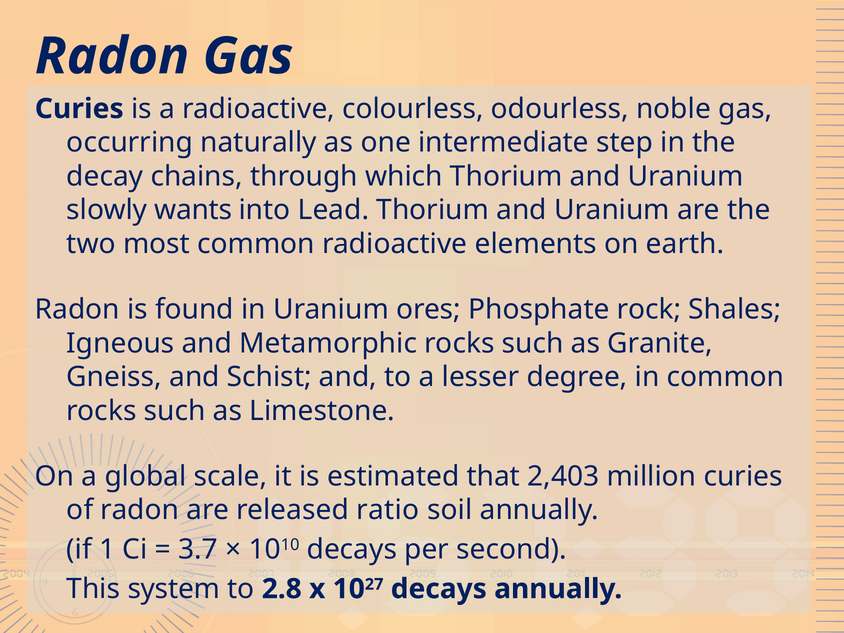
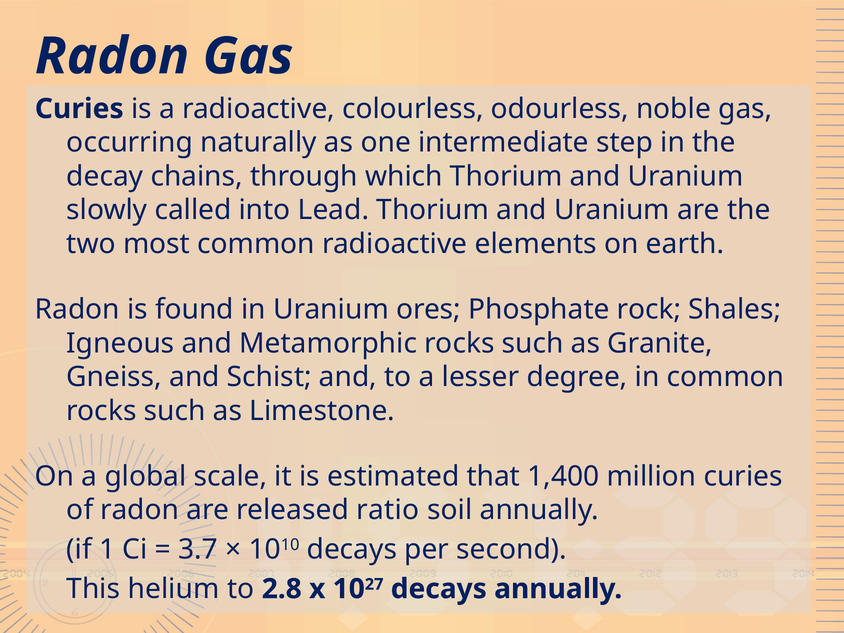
wants: wants -> called
2,403: 2,403 -> 1,400
system: system -> helium
